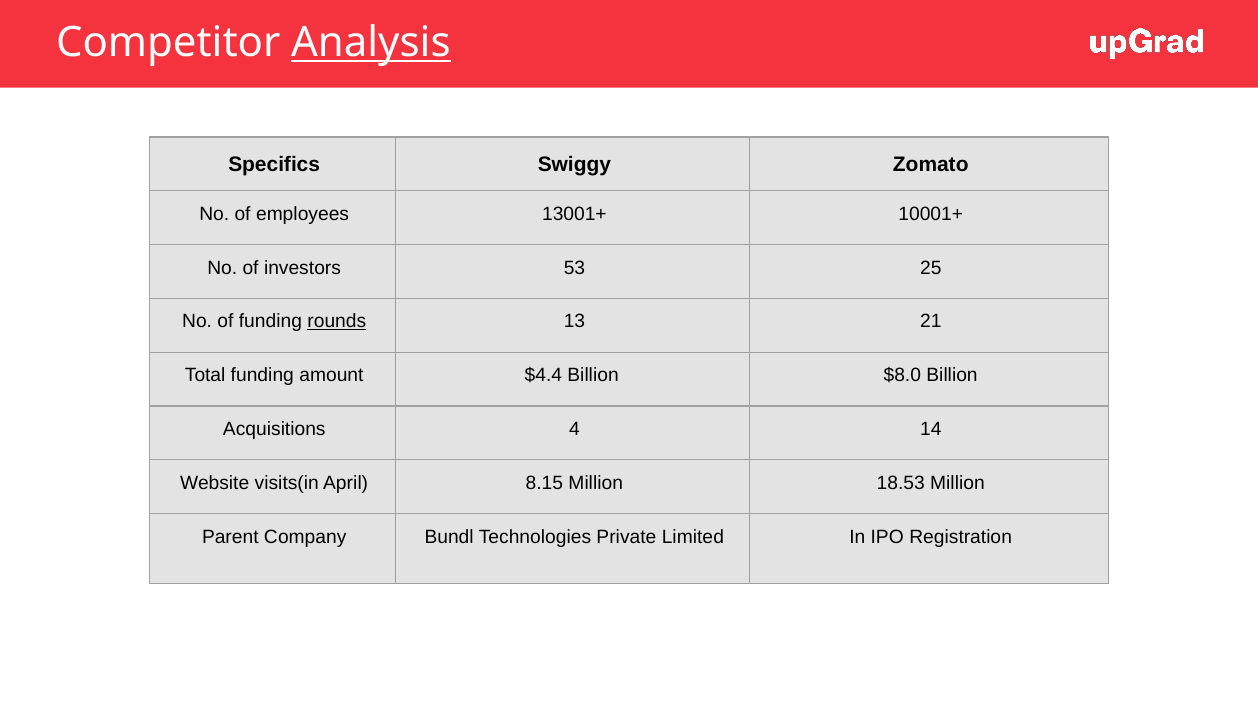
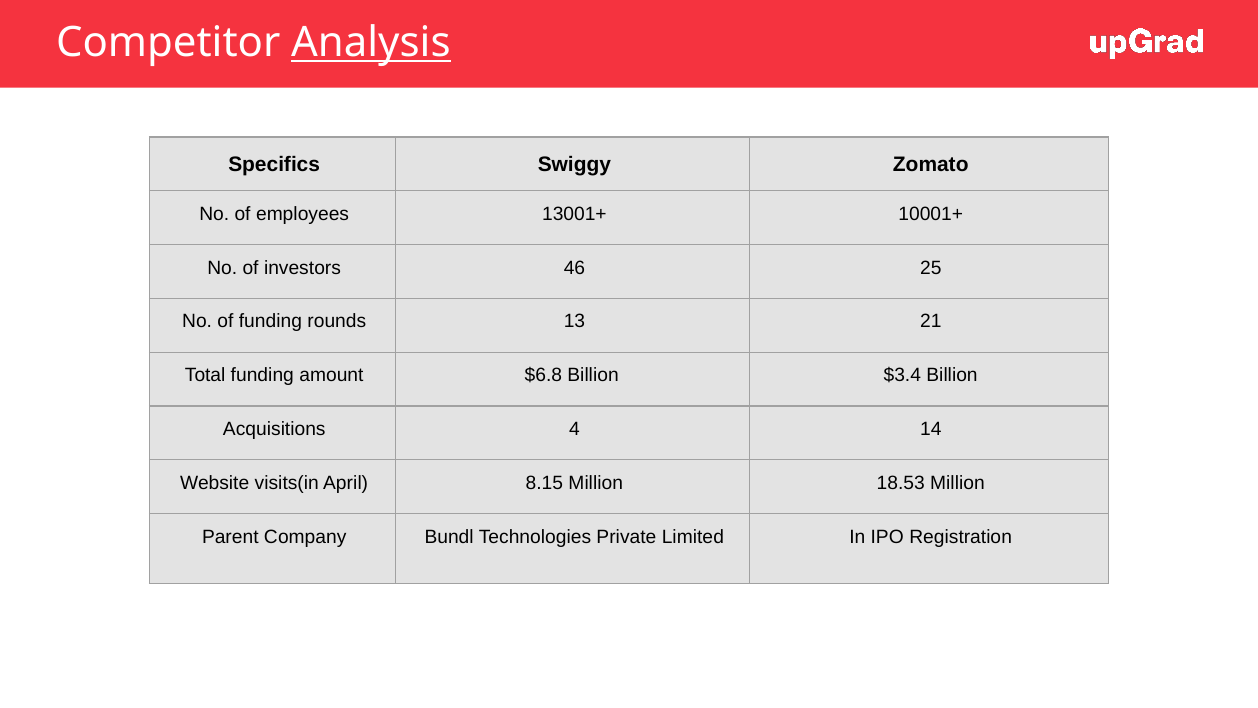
53: 53 -> 46
rounds underline: present -> none
$4.4: $4.4 -> $6.8
$8.0: $8.0 -> $3.4
